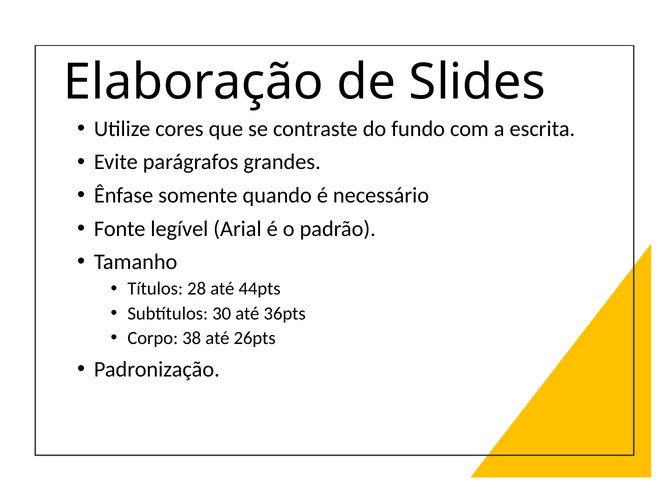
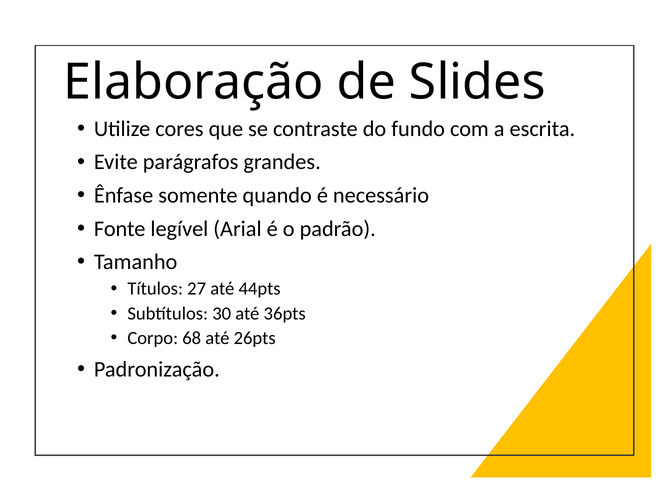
28: 28 -> 27
38: 38 -> 68
